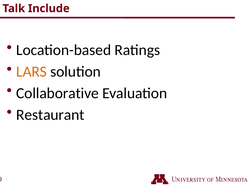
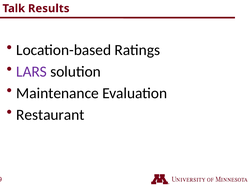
Include: Include -> Results
LARS colour: orange -> purple
Collaborative: Collaborative -> Maintenance
